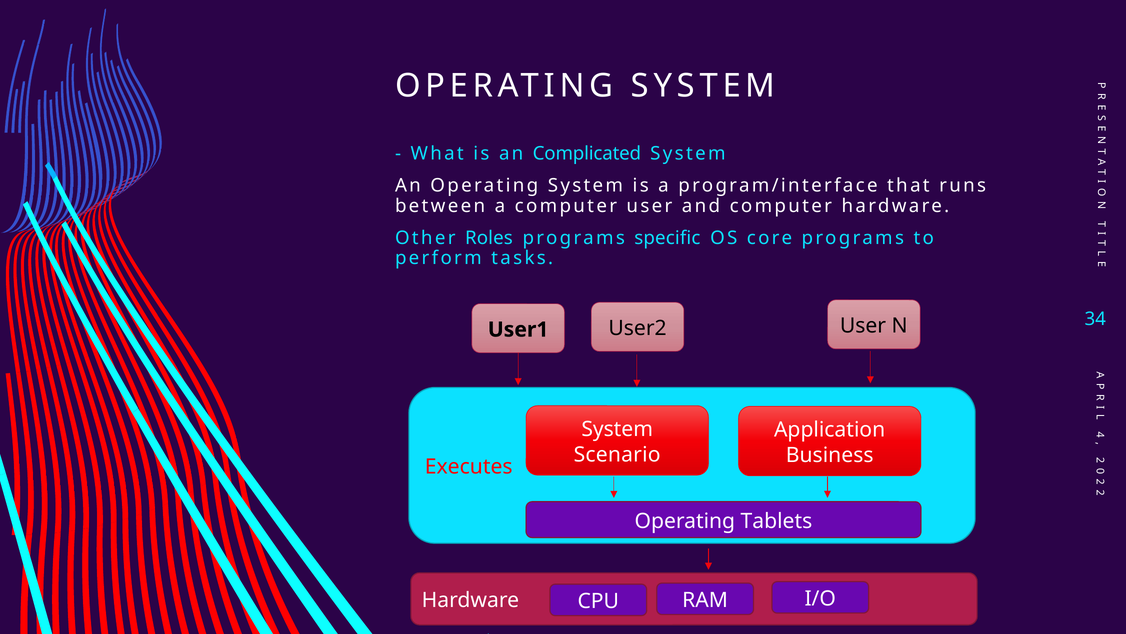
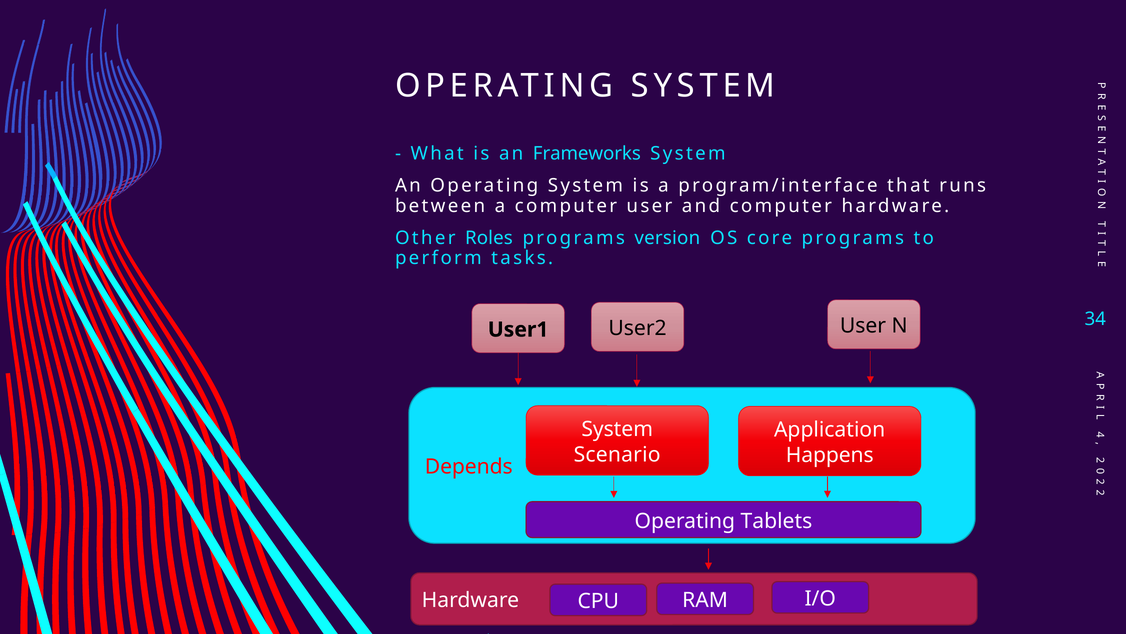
Complicated: Complicated -> Frameworks
specific: specific -> version
Business: Business -> Happens
Executes: Executes -> Depends
